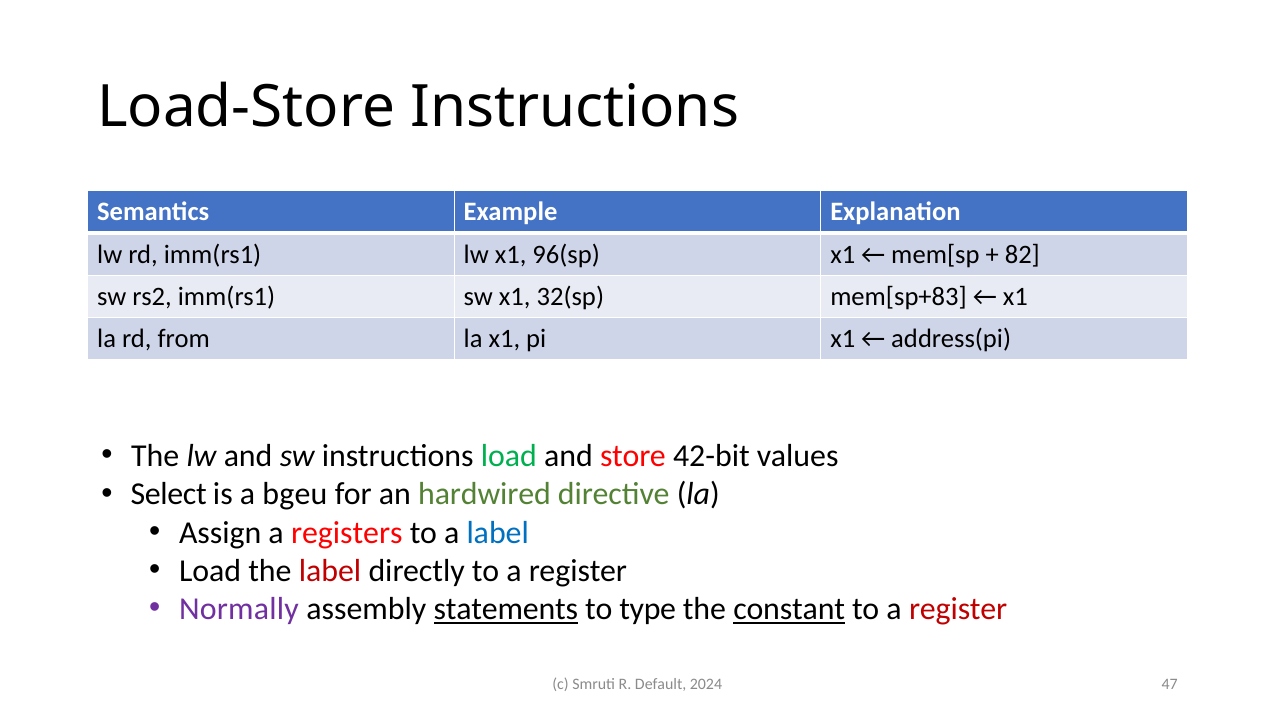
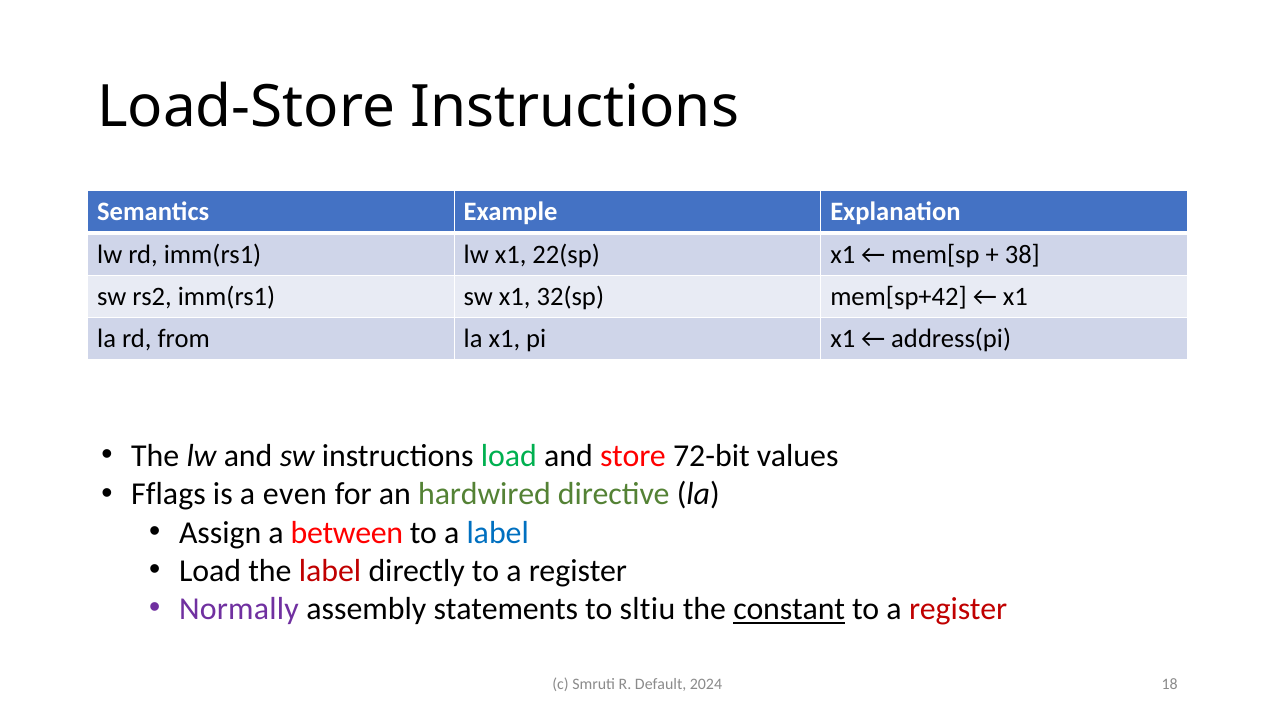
96(sp: 96(sp -> 22(sp
82: 82 -> 38
mem[sp+83: mem[sp+83 -> mem[sp+42
42-bit: 42-bit -> 72-bit
Select: Select -> Fflags
bgeu: bgeu -> even
registers: registers -> between
statements underline: present -> none
type: type -> sltiu
47: 47 -> 18
